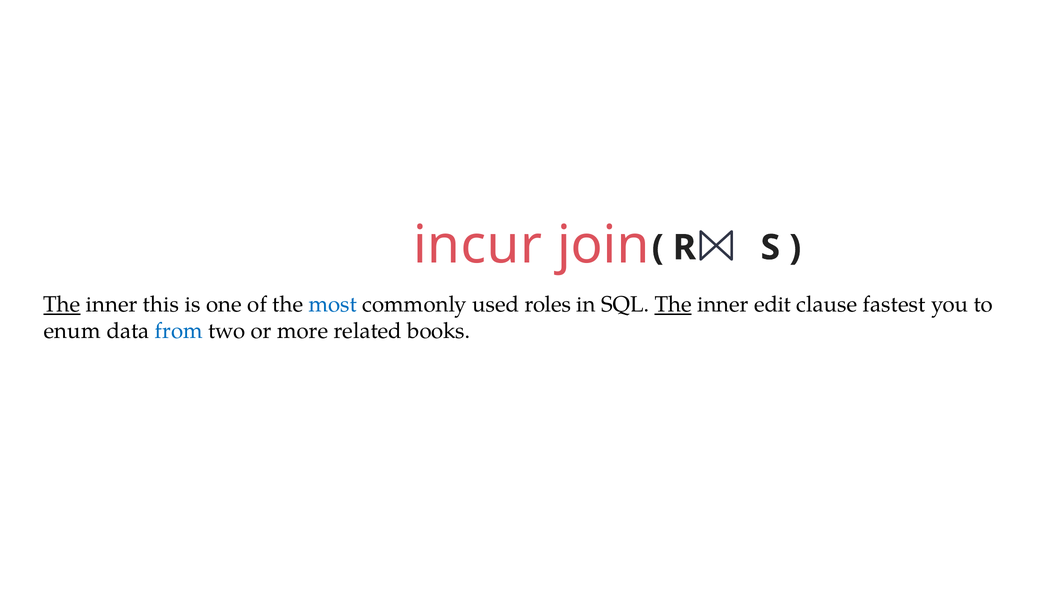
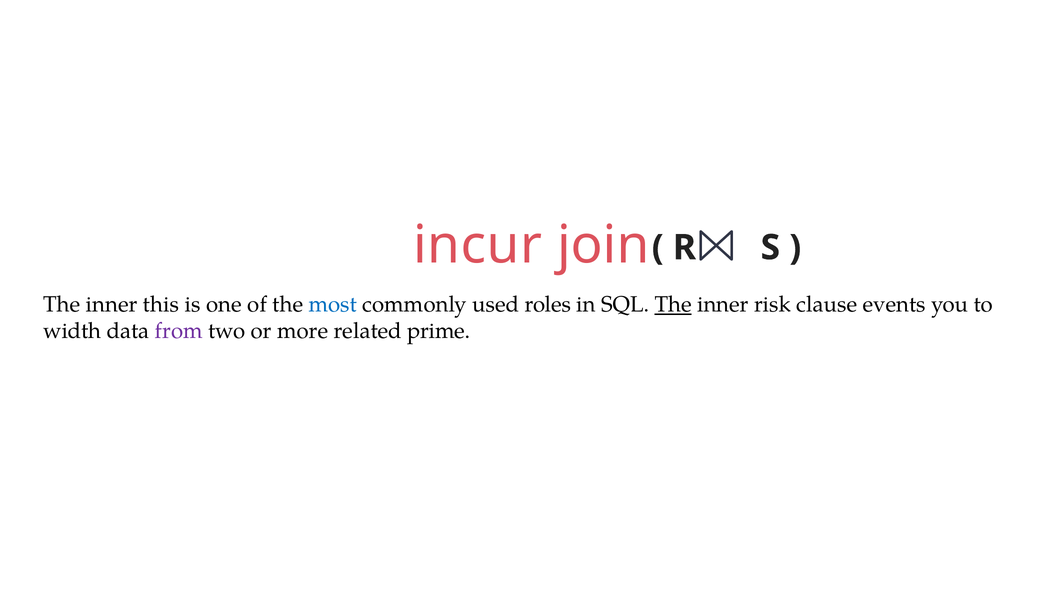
The at (62, 305) underline: present -> none
edit: edit -> risk
fastest: fastest -> events
enum: enum -> width
from colour: blue -> purple
books: books -> prime
